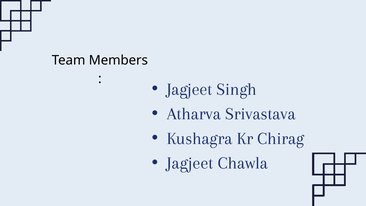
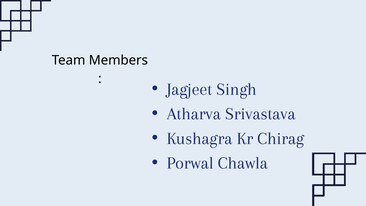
Jagjeet at (190, 163): Jagjeet -> Porwal
